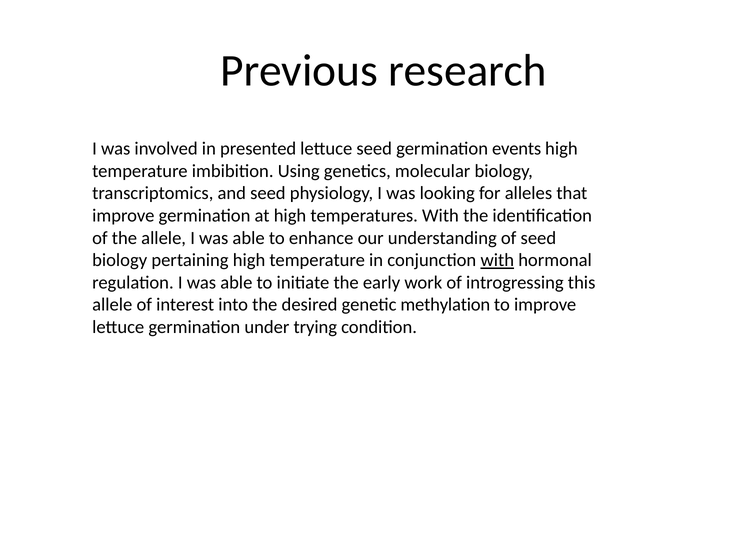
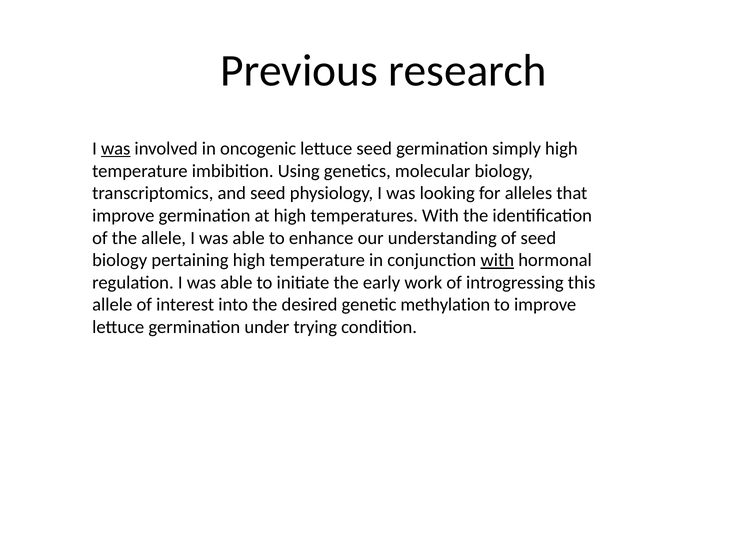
was at (116, 149) underline: none -> present
presented: presented -> oncogenic
events: events -> simply
